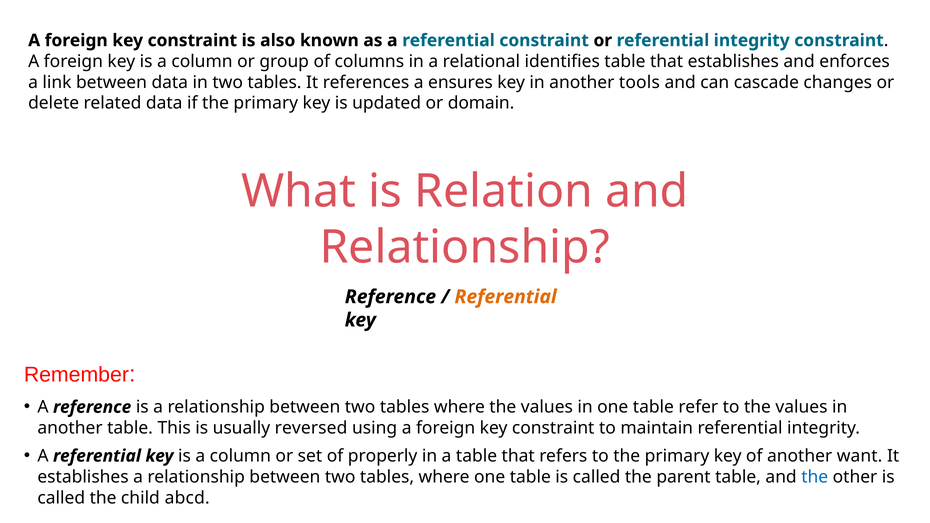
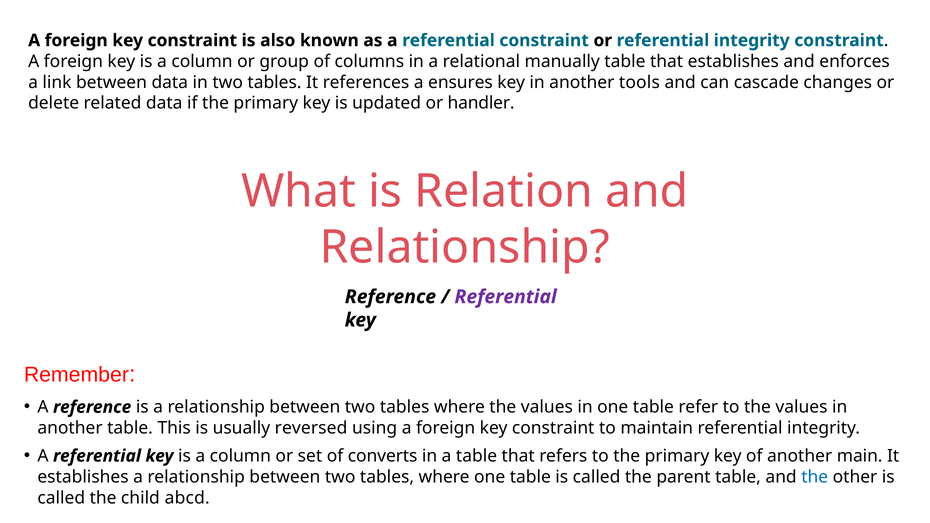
identifies: identifies -> manually
domain: domain -> handler
Referential at (506, 297) colour: orange -> purple
properly: properly -> converts
want: want -> main
